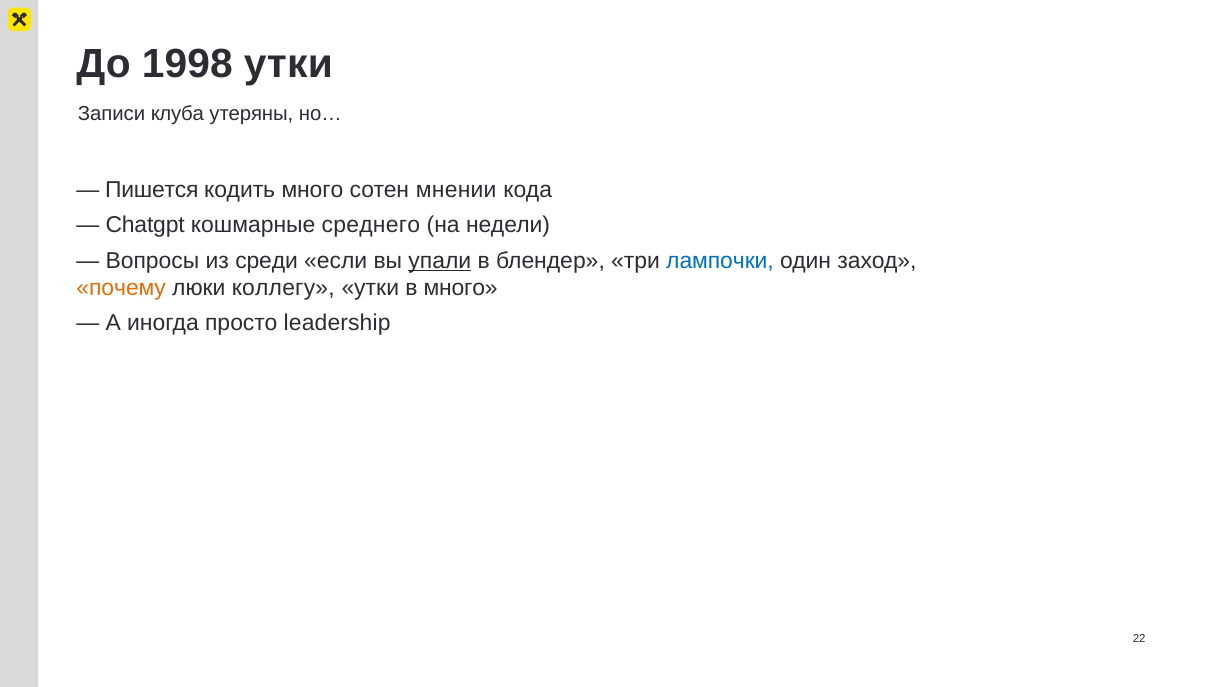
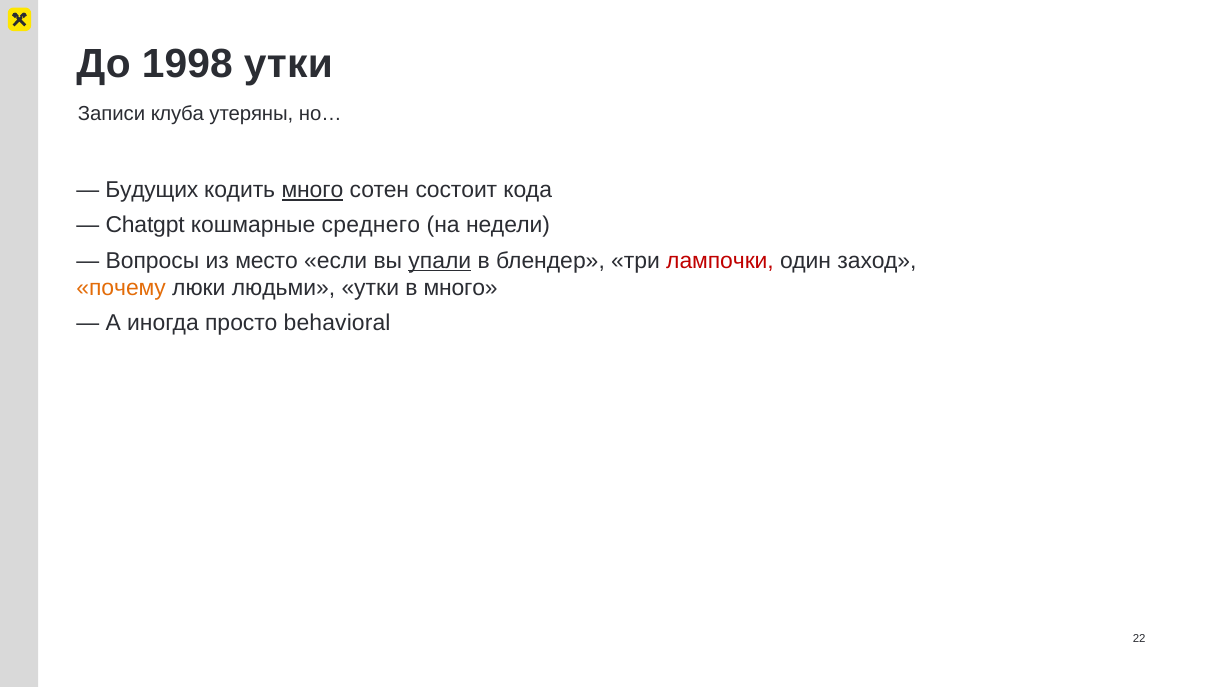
Пишется: Пишется -> Будущих
много at (312, 190) underline: none -> present
мнении: мнении -> состоит
среди: среди -> место
лампочки colour: blue -> red
коллегу: коллегу -> людьми
leadership: leadership -> behavioral
